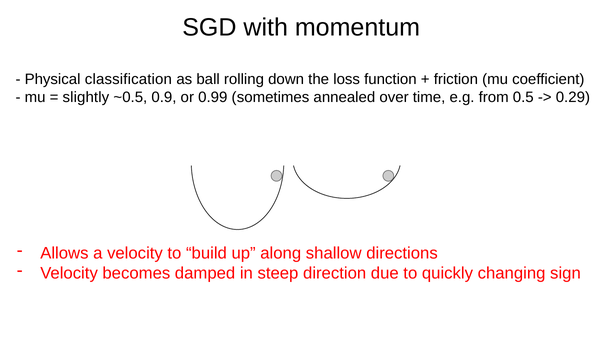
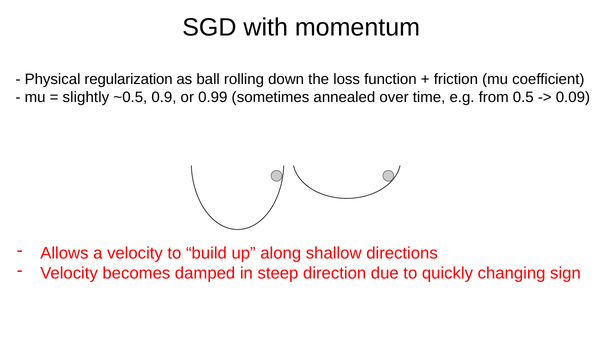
classification: classification -> regularization
0.29: 0.29 -> 0.09
